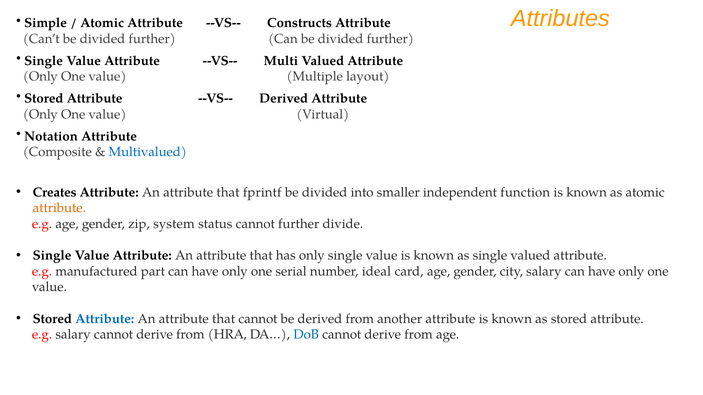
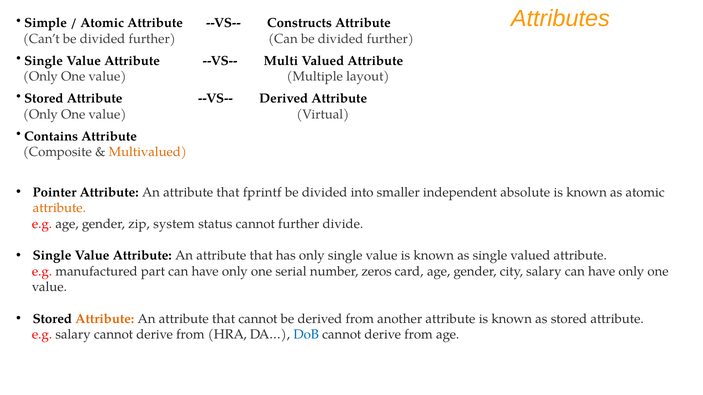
Notation: Notation -> Contains
Multivalued colour: blue -> orange
Creates: Creates -> Pointer
function: function -> absolute
ideal: ideal -> zeros
Attribute at (105, 319) colour: blue -> orange
